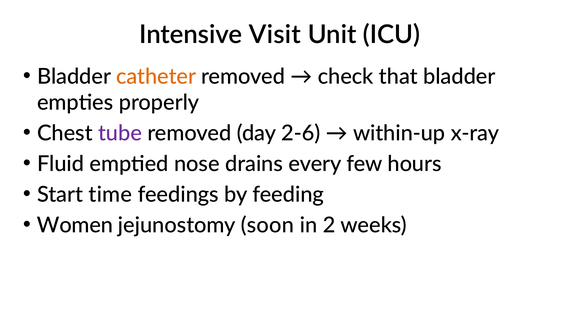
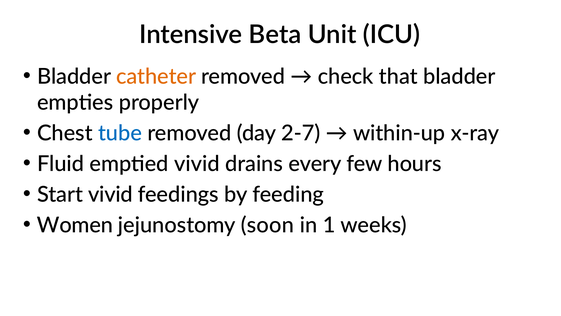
Visit: Visit -> Beta
tube colour: purple -> blue
2-6: 2-6 -> 2-7
emptied nose: nose -> vivid
Start time: time -> vivid
2: 2 -> 1
